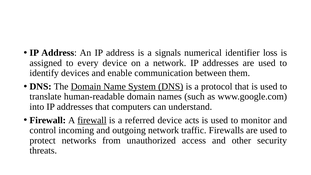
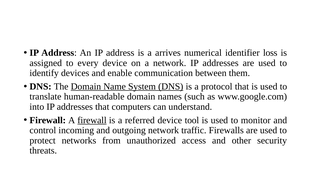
signals: signals -> arrives
acts: acts -> tool
